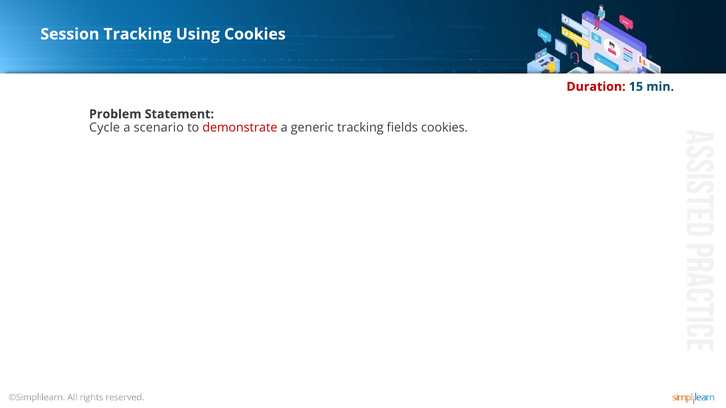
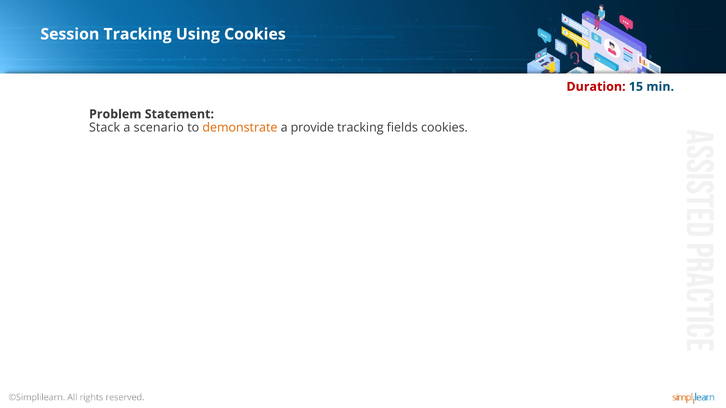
Cycle: Cycle -> Stack
demonstrate colour: red -> orange
generic: generic -> provide
